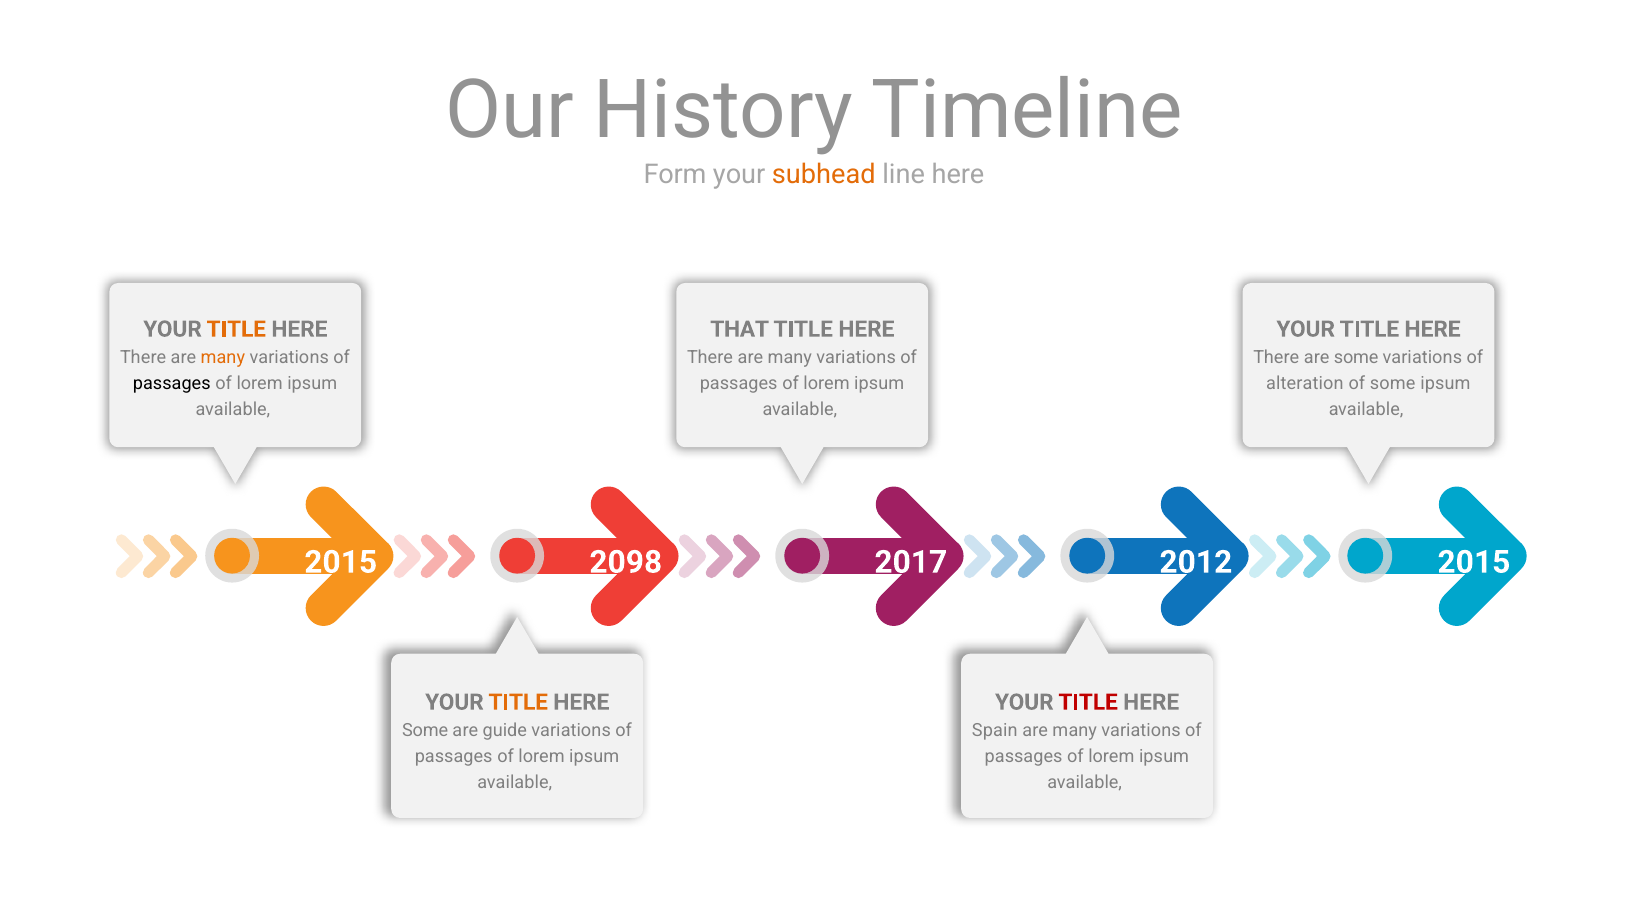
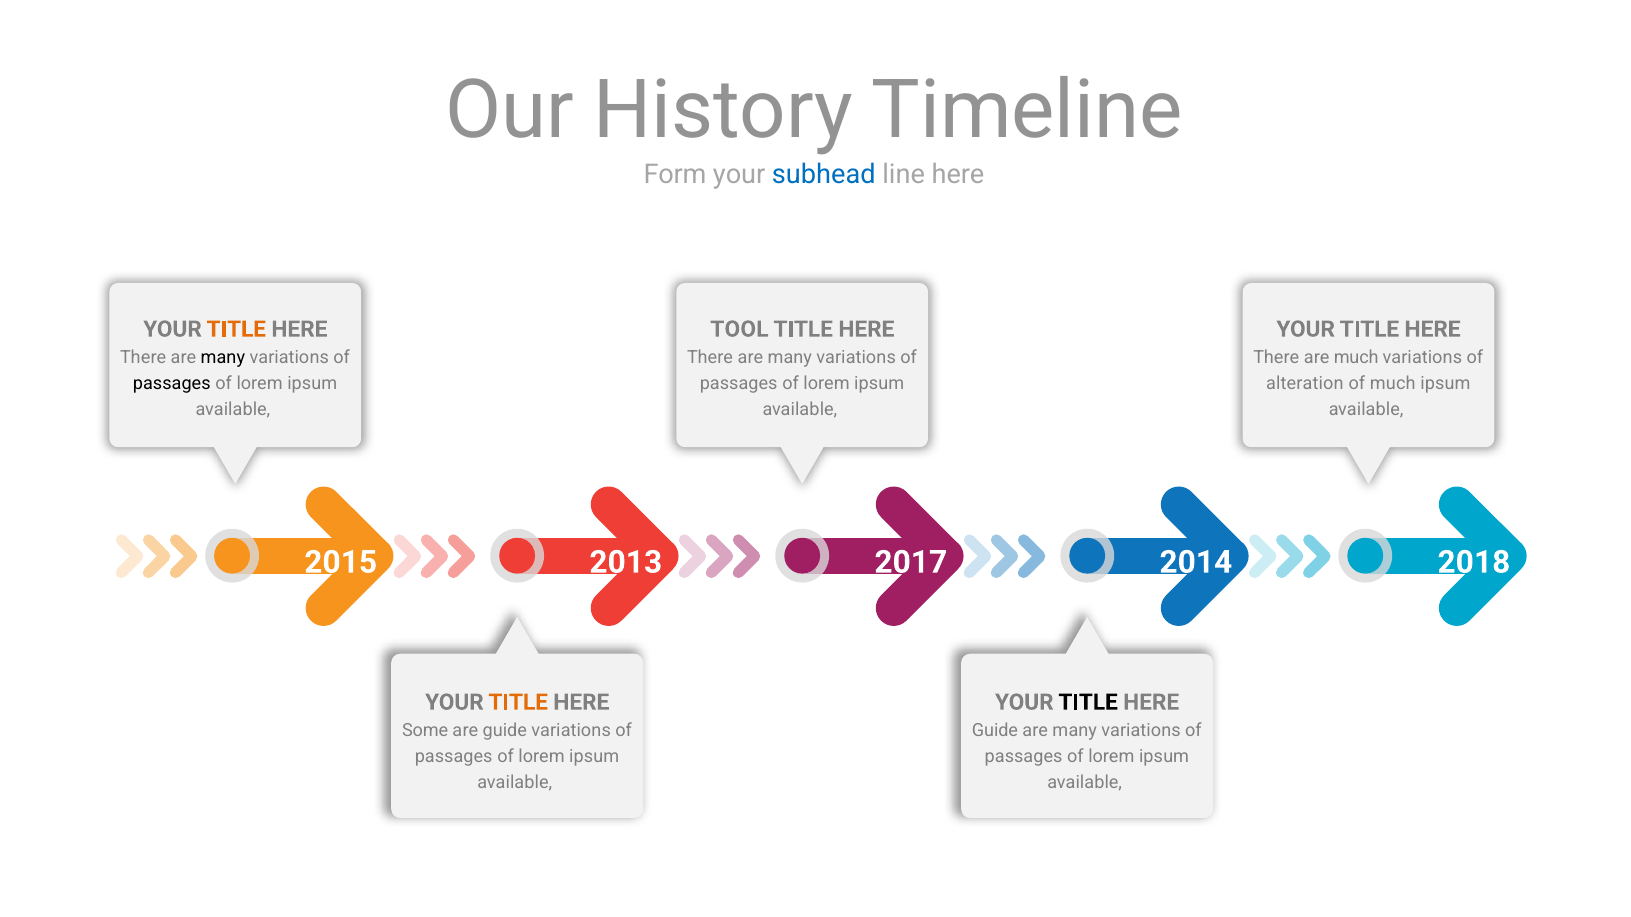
subhead colour: orange -> blue
THAT: THAT -> TOOL
many at (223, 358) colour: orange -> black
are some: some -> much
of some: some -> much
2098: 2098 -> 2013
2012: 2012 -> 2014
2015 at (1474, 563): 2015 -> 2018
TITLE at (1088, 703) colour: red -> black
Spain at (995, 731): Spain -> Guide
